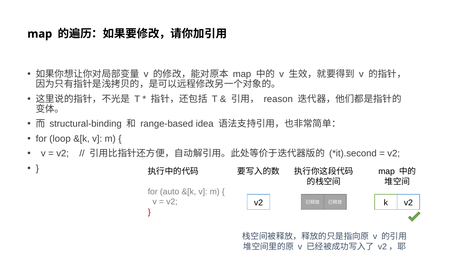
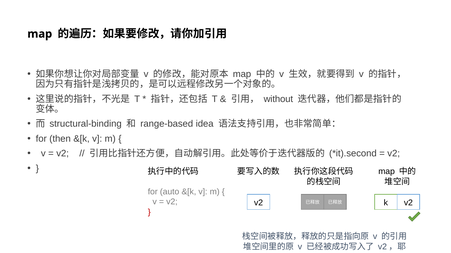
reason: reason -> without
loop: loop -> then
